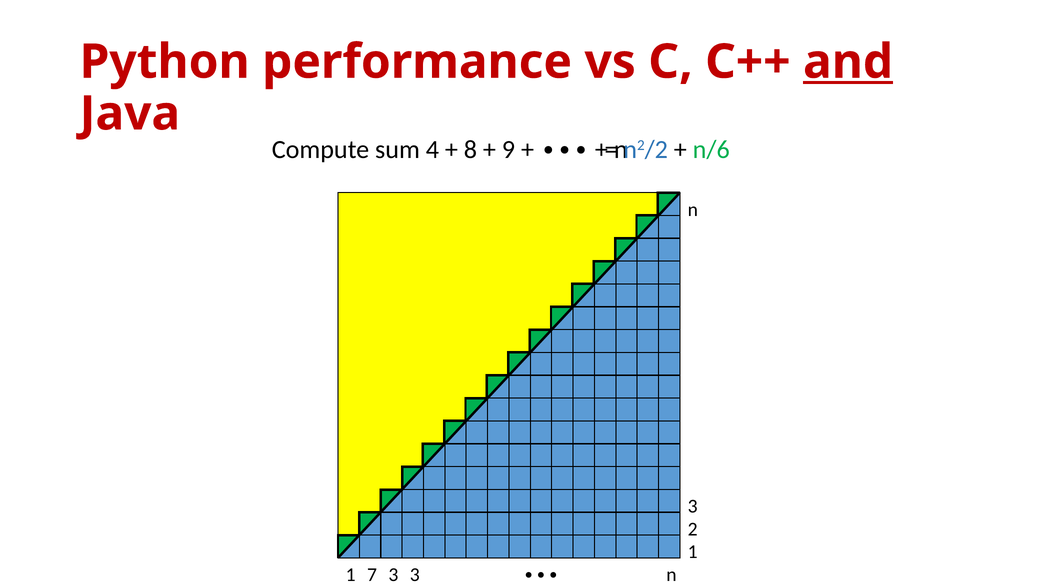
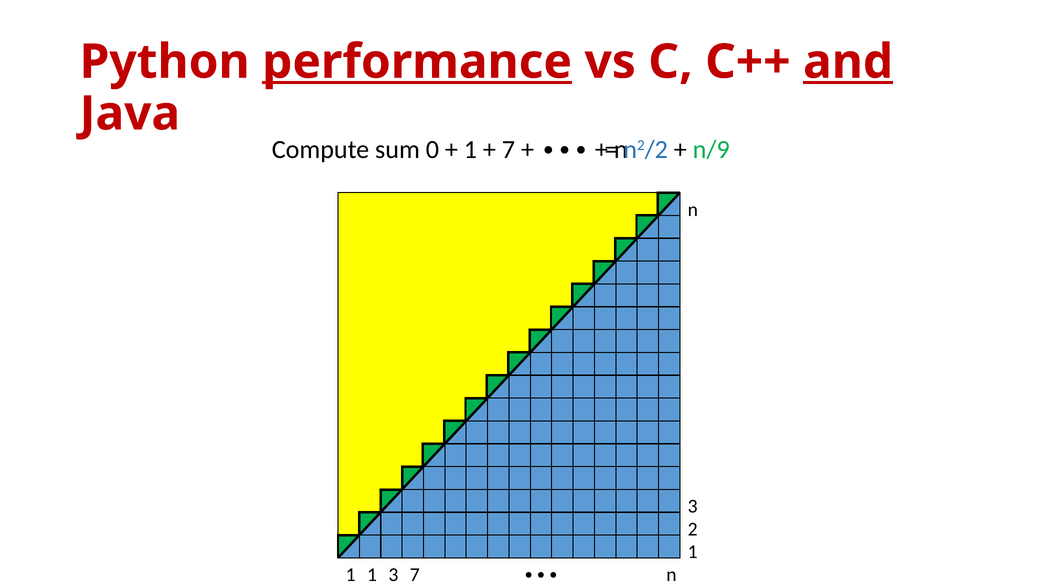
performance underline: none -> present
4: 4 -> 0
8 at (470, 149): 8 -> 1
9 at (508, 149): 9 -> 7
n/6: n/6 -> n/9
1 7: 7 -> 1
3 3: 3 -> 7
